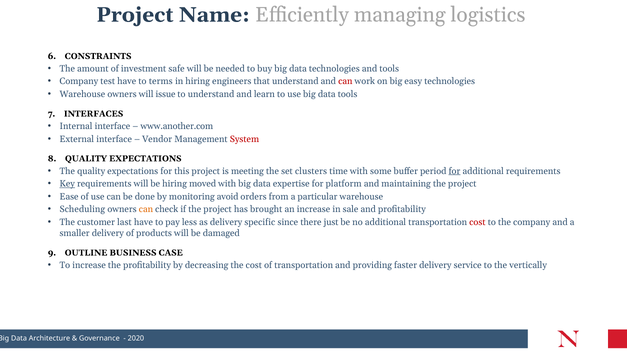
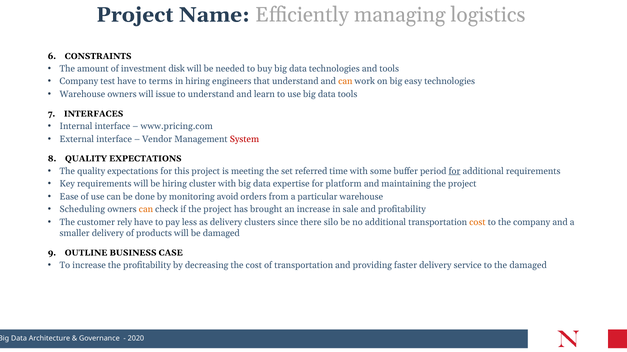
safe: safe -> disk
can at (345, 82) colour: red -> orange
www.another.com: www.another.com -> www.pricing.com
clusters: clusters -> referred
Key underline: present -> none
moved: moved -> cluster
last: last -> rely
specific: specific -> clusters
just: just -> silo
cost at (477, 223) colour: red -> orange
the vertically: vertically -> damaged
